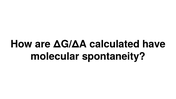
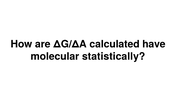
spontaneity: spontaneity -> statistically
